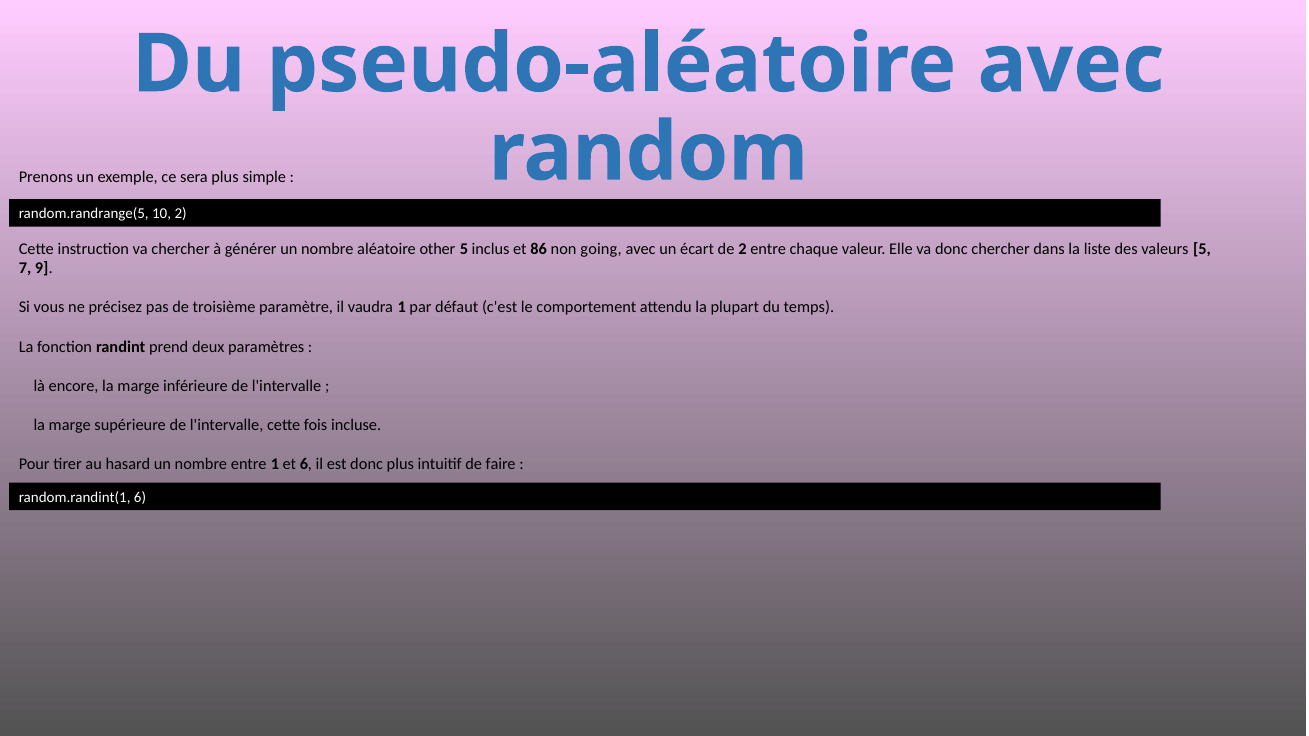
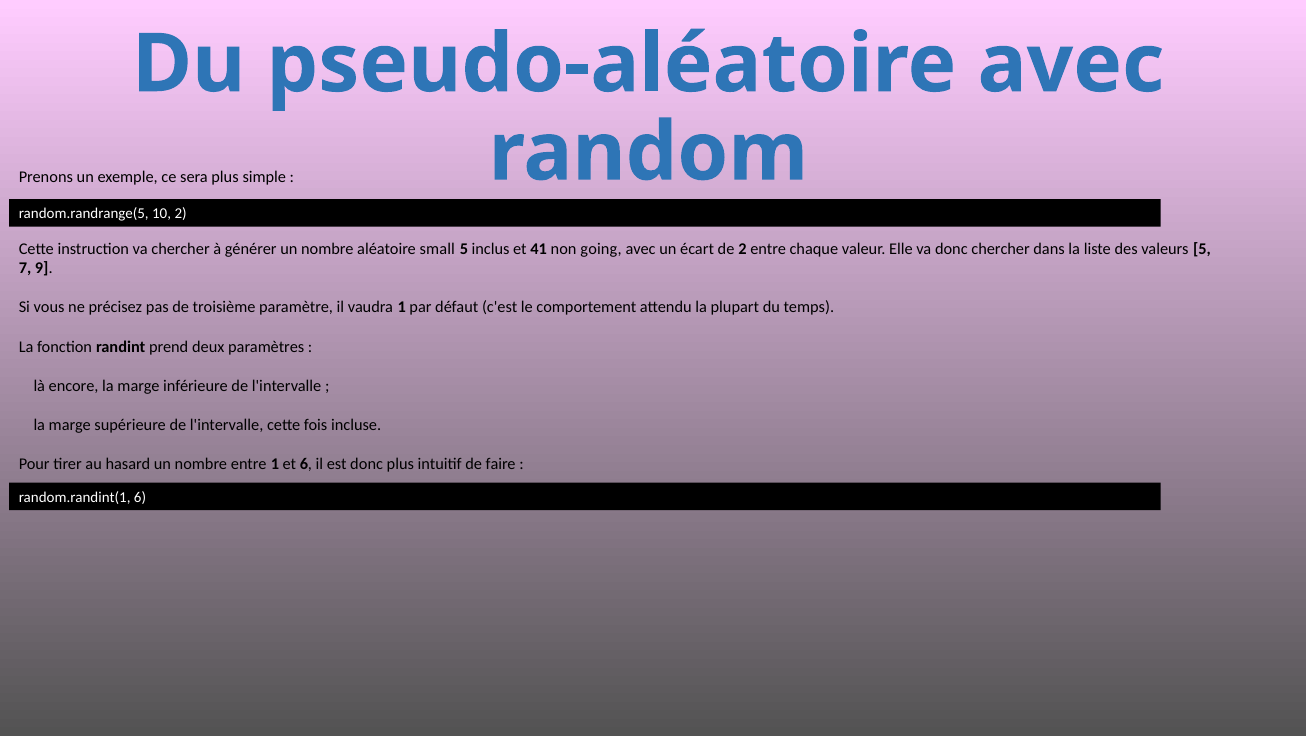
other: other -> small
86: 86 -> 41
